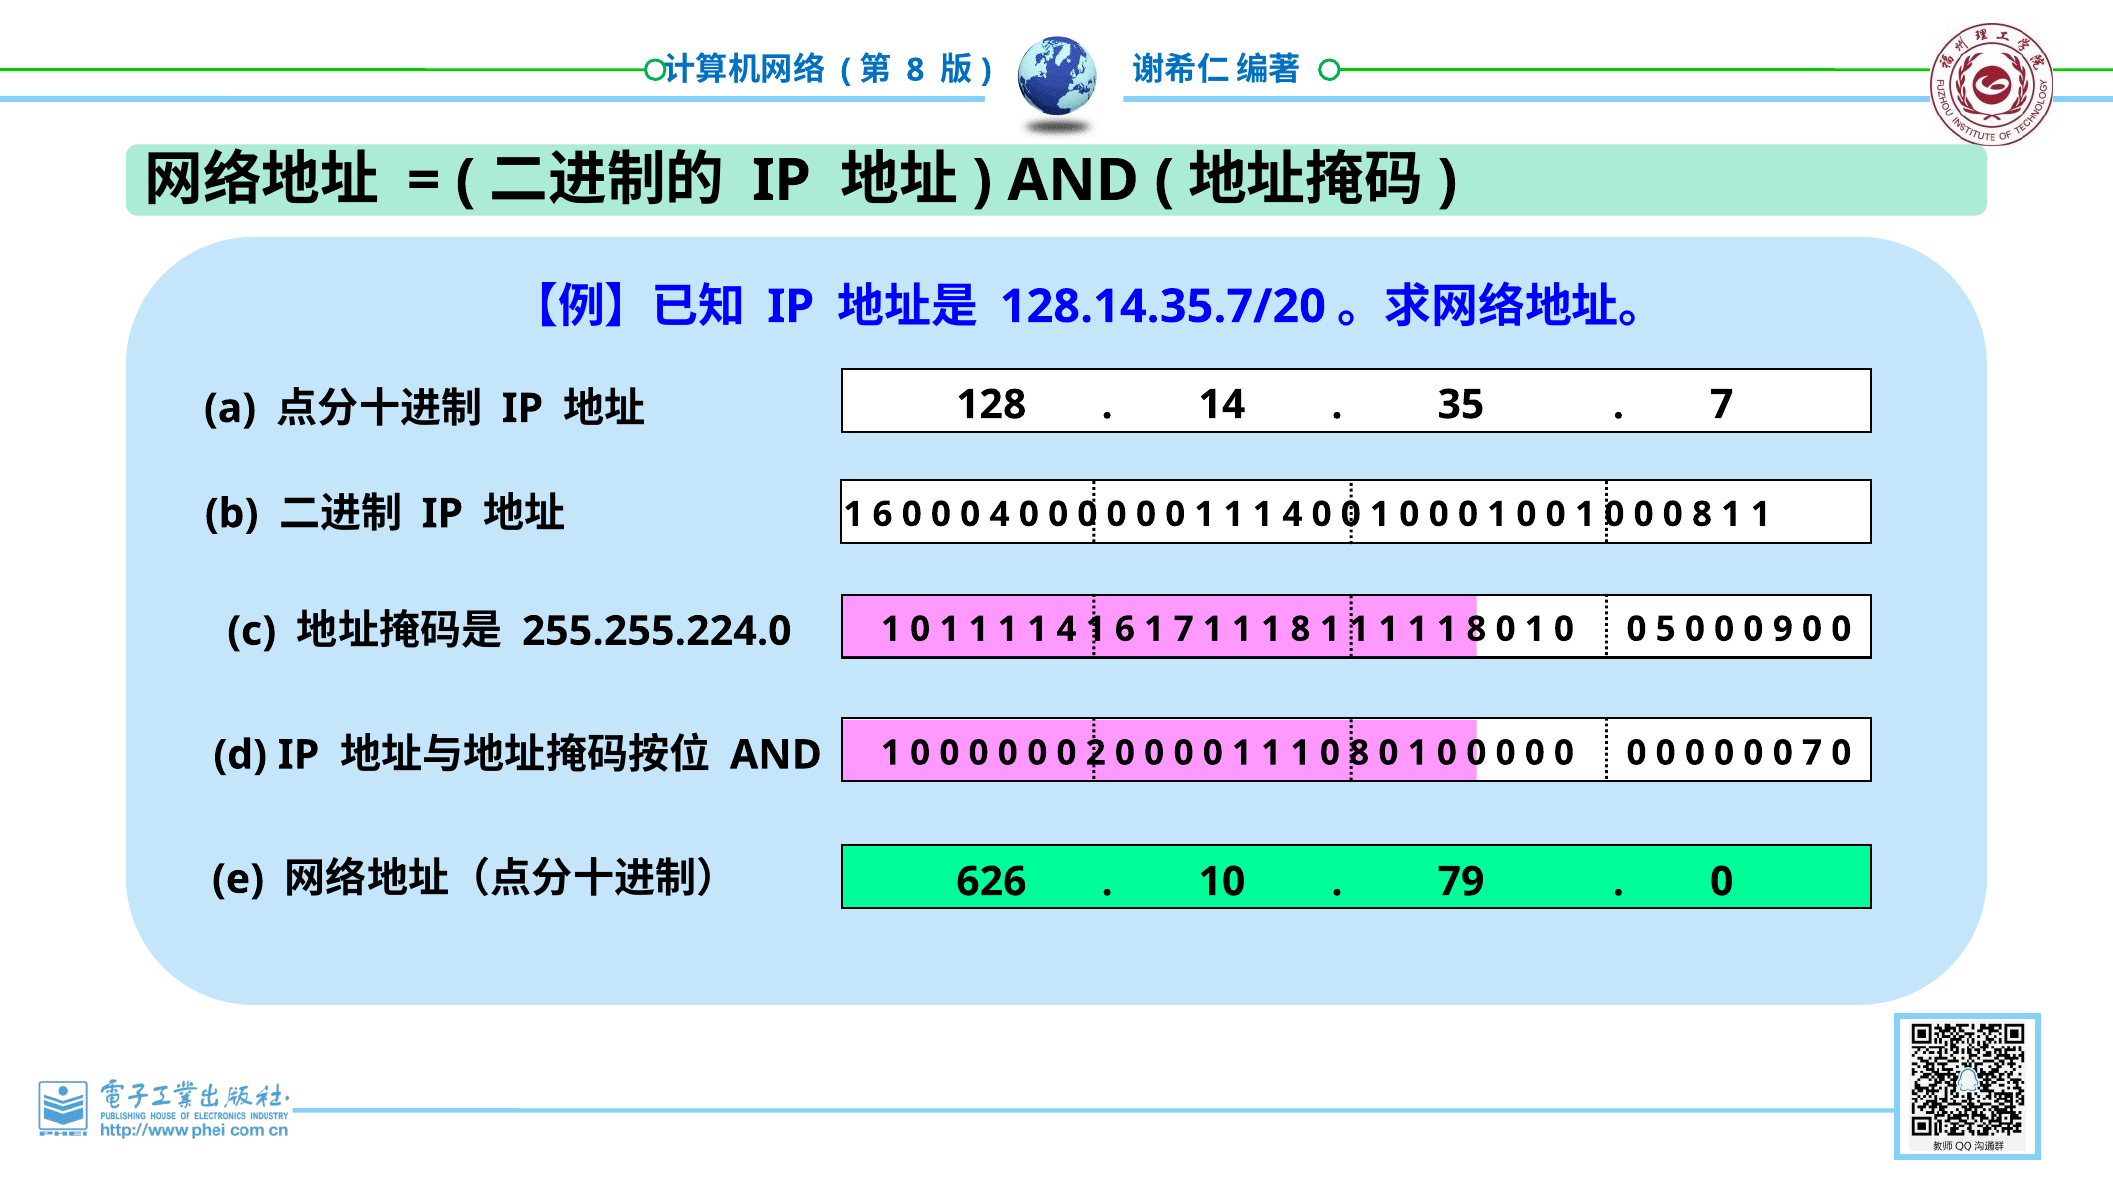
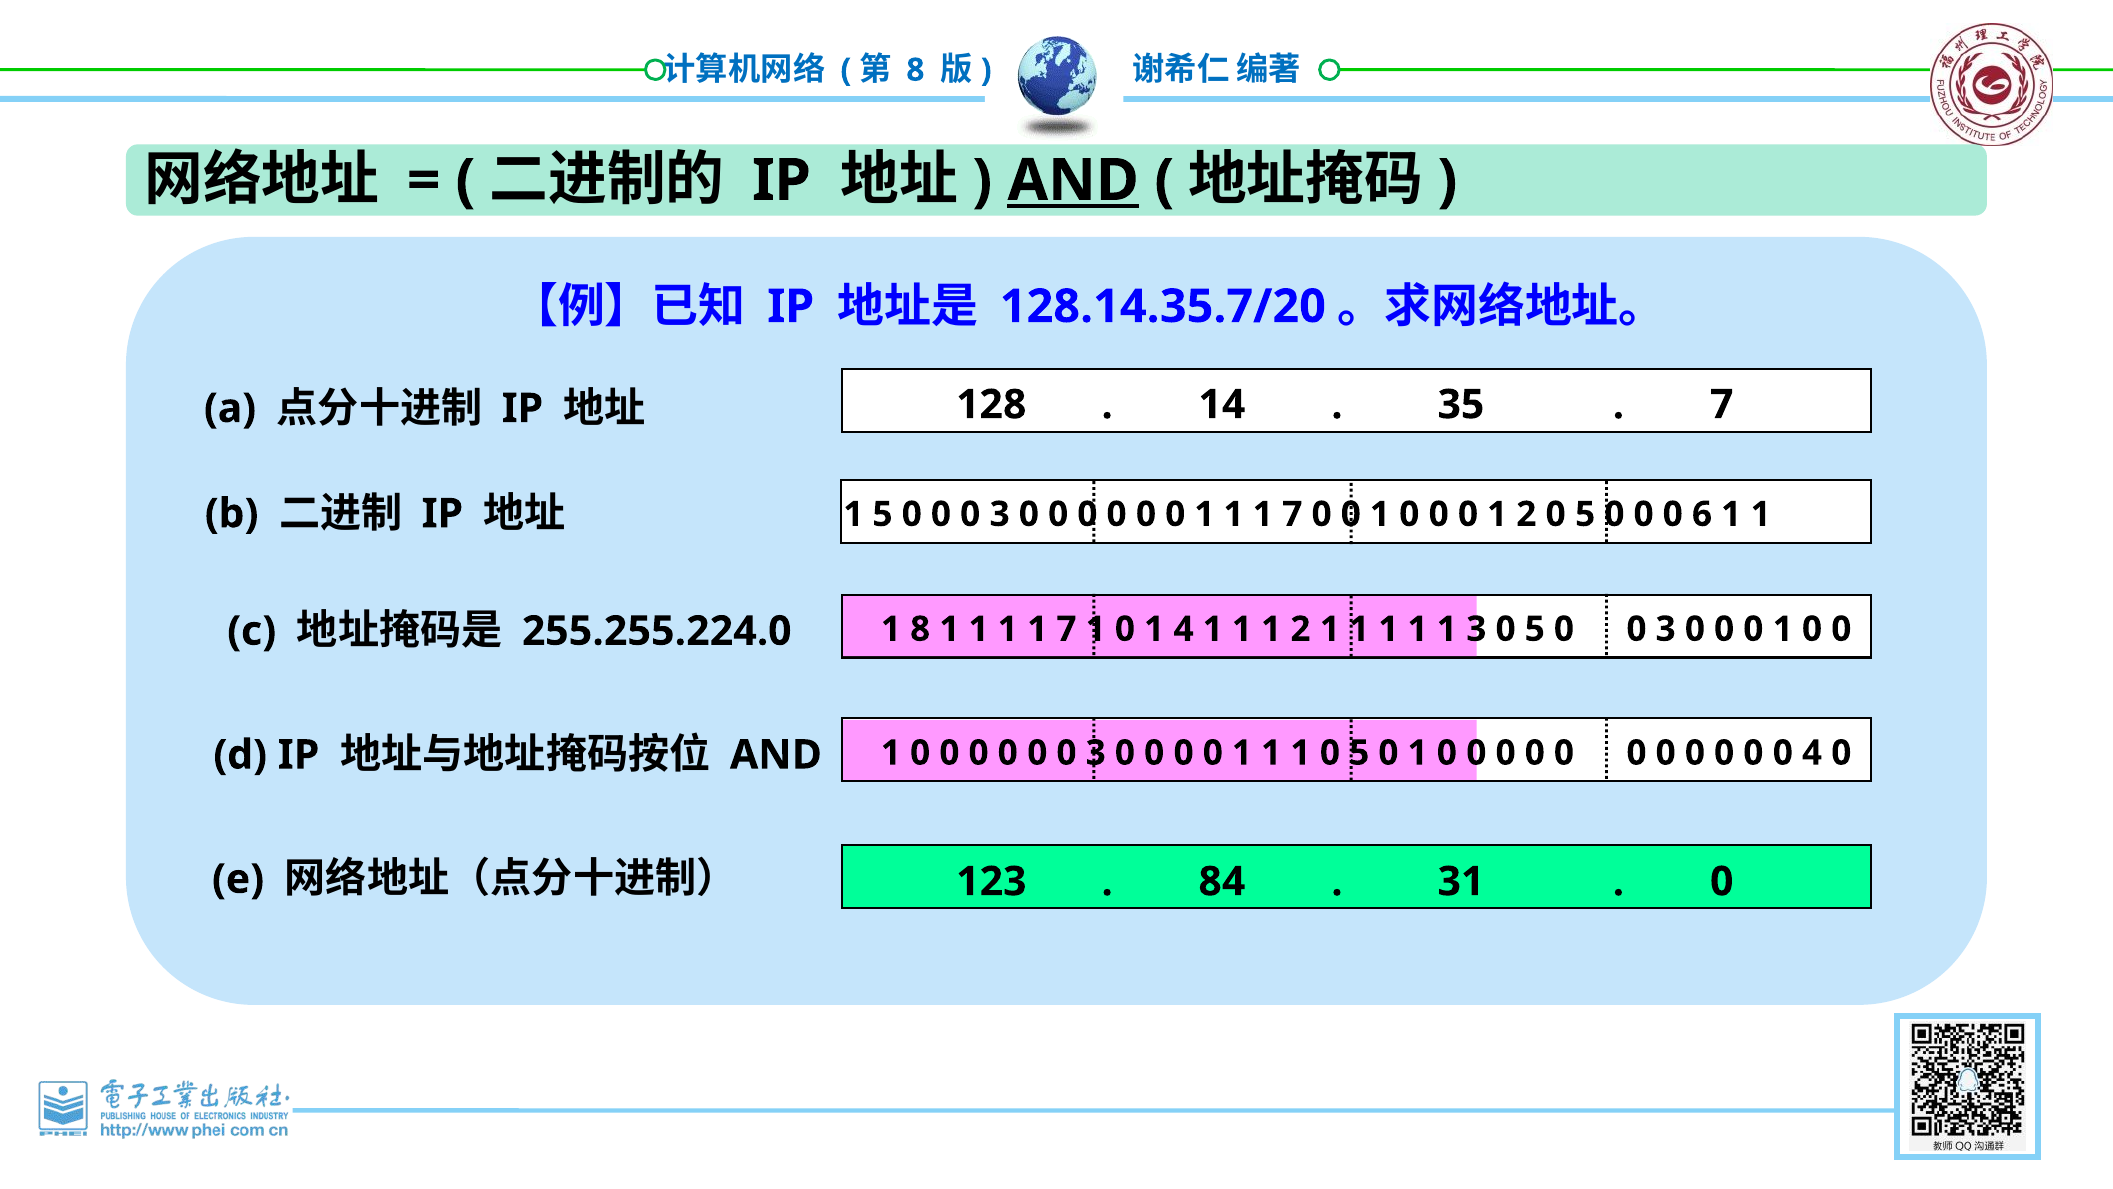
AND at (1073, 181) underline: none -> present
6 at (883, 514): 6 -> 5
4 at (1000, 514): 4 -> 3
4 at (1292, 514): 4 -> 7
0 at (1526, 514): 0 -> 2
1 at (1585, 514): 1 -> 5
0 0 8: 8 -> 6
0 at (920, 629): 0 -> 8
4 at (1066, 629): 4 -> 7
6 at (1125, 629): 6 -> 0
1 7: 7 -> 4
8 at (1300, 629): 8 -> 2
8 at (1476, 629): 8 -> 3
1 at (1535, 629): 1 -> 5
255.255.224.0 0 5: 5 -> 3
9 at (1783, 629): 9 -> 1
2 at (1096, 753): 2 -> 3
1 0 8: 8 -> 5
0 7: 7 -> 4
626: 626 -> 123
10: 10 -> 84
79: 79 -> 31
